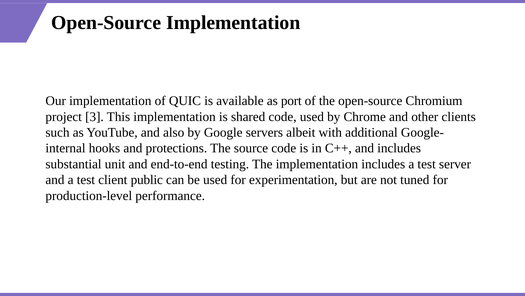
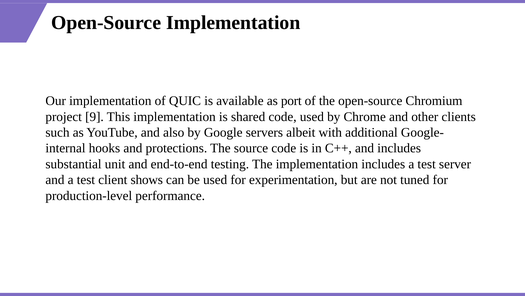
3: 3 -> 9
public: public -> shows
